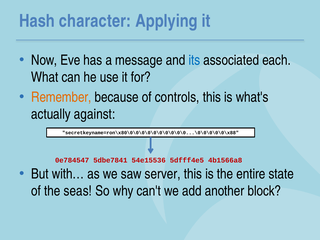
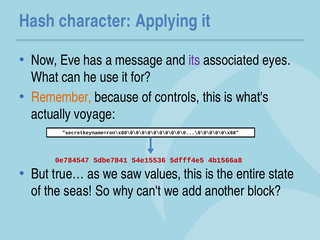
its colour: blue -> purple
each: each -> eyes
against: against -> voyage
with…: with… -> true…
server: server -> values
